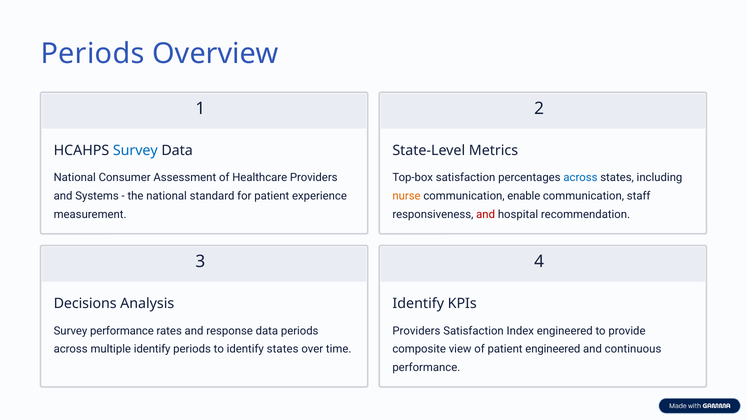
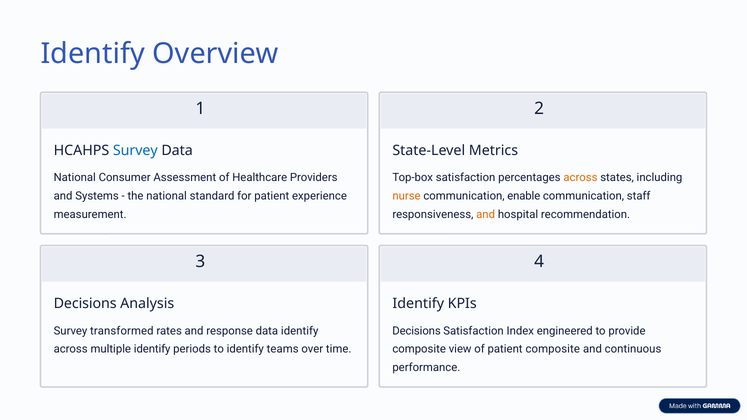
Periods at (93, 54): Periods -> Identify
across at (580, 178) colour: blue -> orange
and at (486, 215) colour: red -> orange
Survey performance: performance -> transformed
data periods: periods -> identify
Providers at (416, 331): Providers -> Decisions
identify states: states -> teams
patient engineered: engineered -> composite
